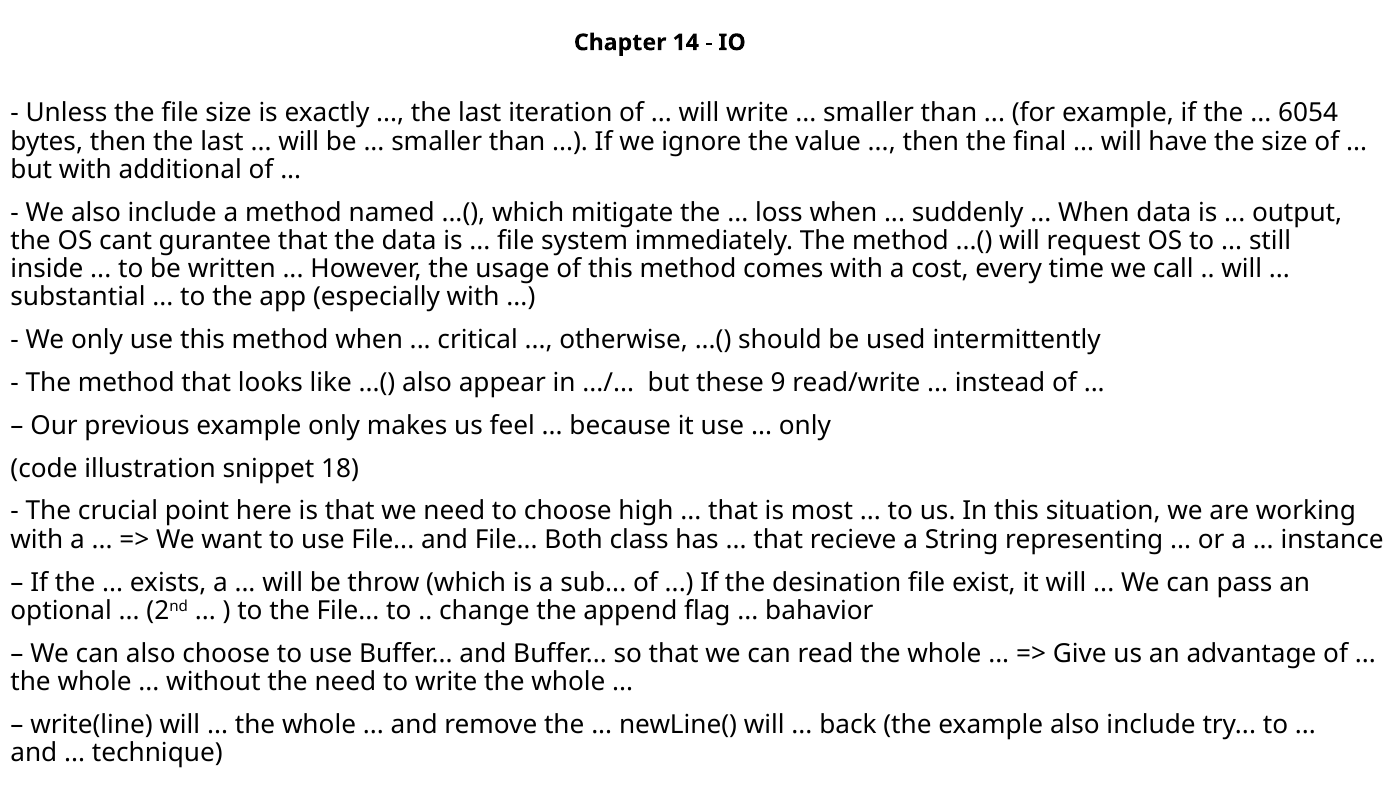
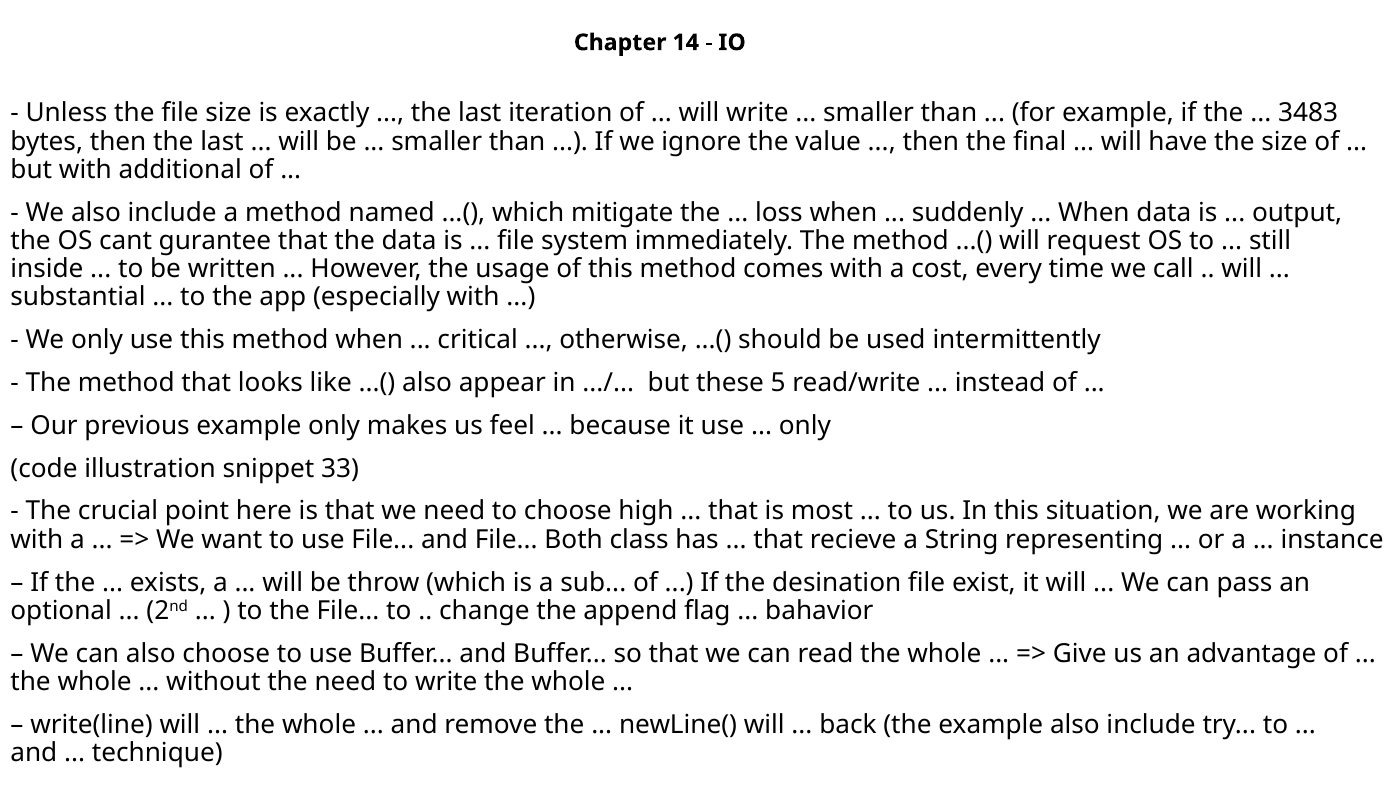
6054: 6054 -> 3483
9: 9 -> 5
18: 18 -> 33
